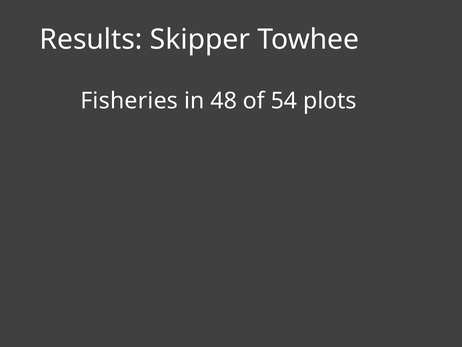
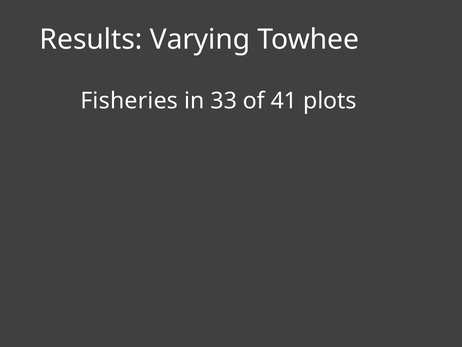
Skipper: Skipper -> Varying
48: 48 -> 33
54: 54 -> 41
